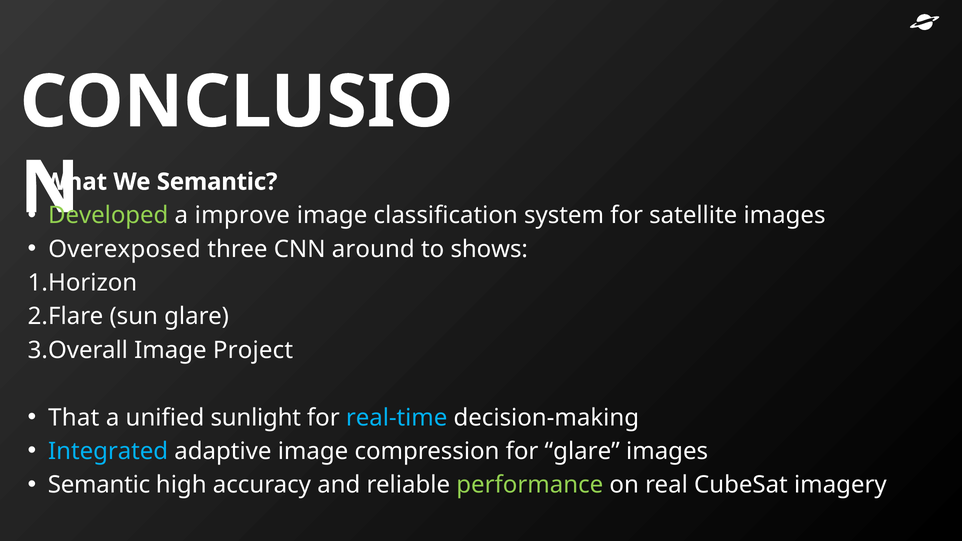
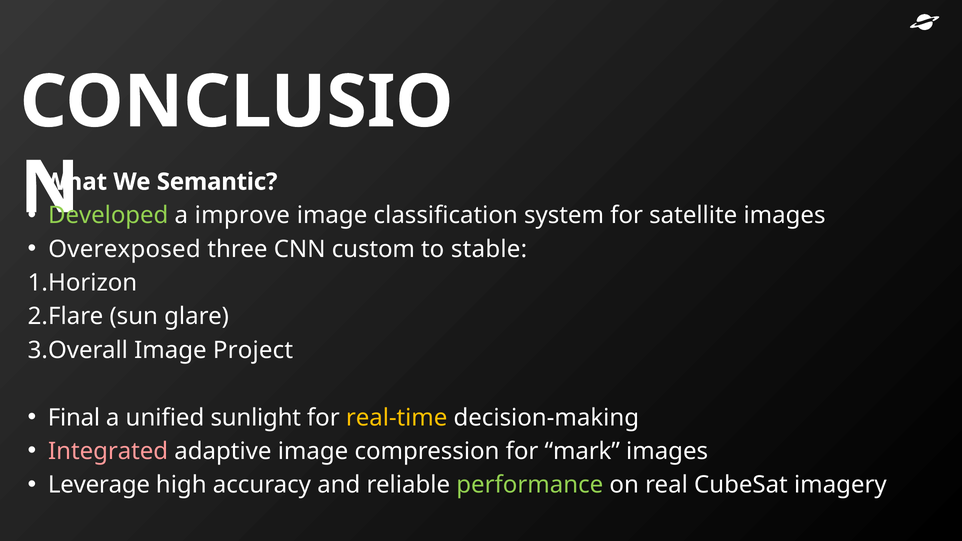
around: around -> custom
shows: shows -> stable
That: That -> Final
real-time colour: light blue -> yellow
Integrated colour: light blue -> pink
for glare: glare -> mark
Semantic at (99, 485): Semantic -> Leverage
